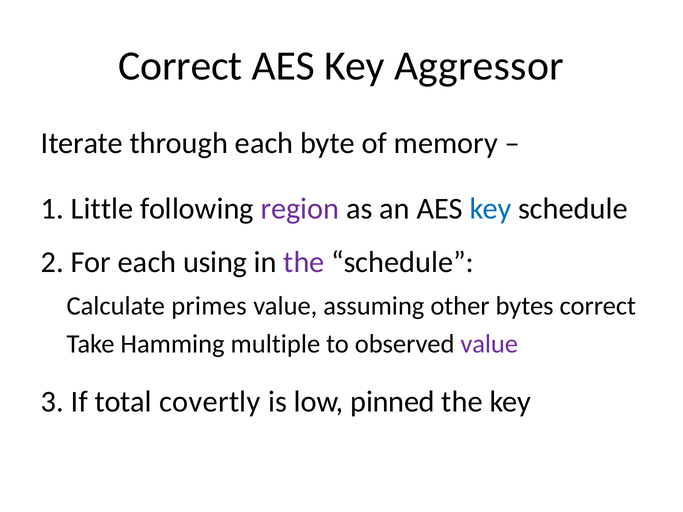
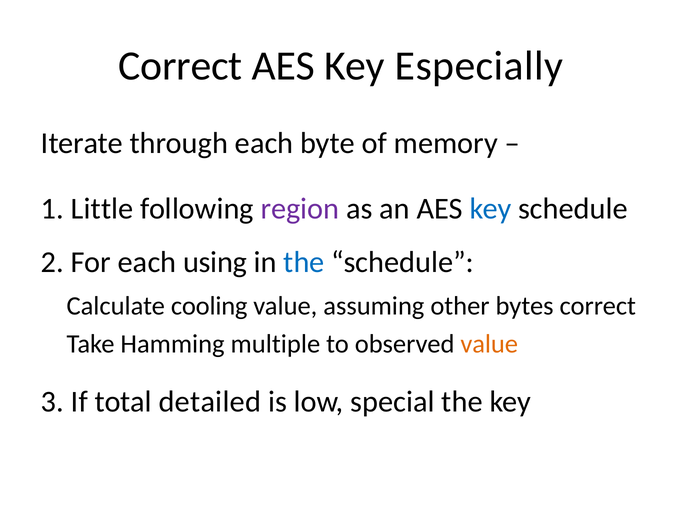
Aggressor: Aggressor -> Especially
the at (304, 263) colour: purple -> blue
primes: primes -> cooling
value at (489, 344) colour: purple -> orange
covertly: covertly -> detailed
pinned: pinned -> special
